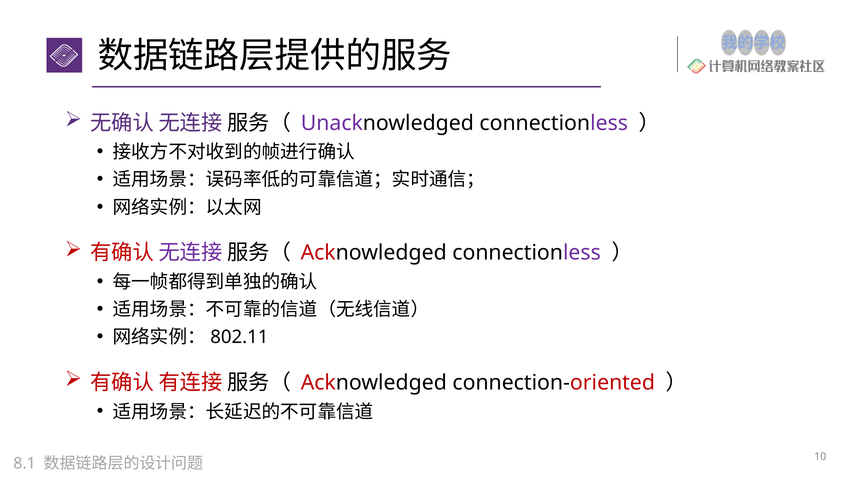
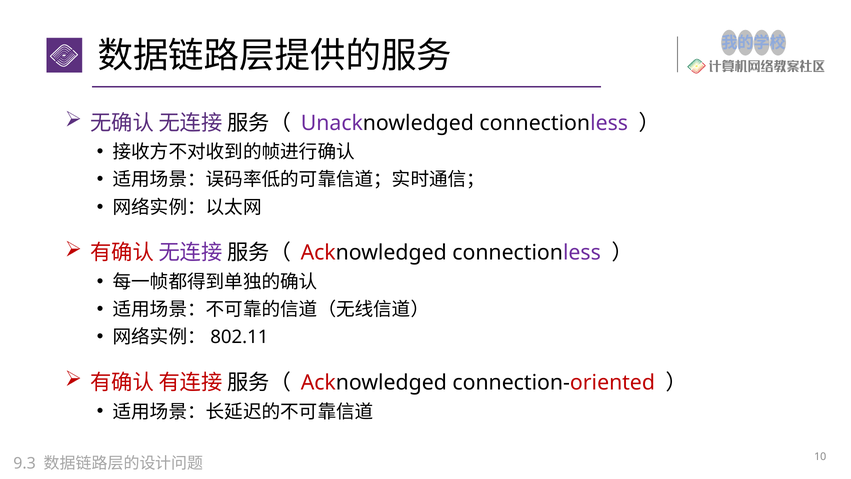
8.1: 8.1 -> 9.3
